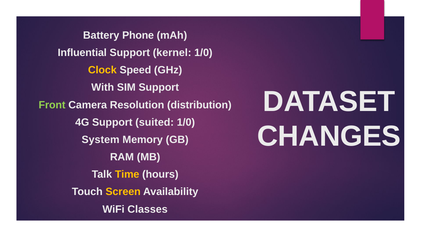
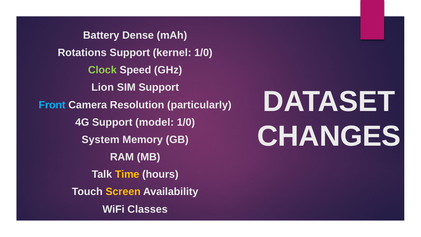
Phone: Phone -> Dense
Influential: Influential -> Rotations
Clock colour: yellow -> light green
With: With -> Lion
Front colour: light green -> light blue
distribution: distribution -> particularly
suited: suited -> model
